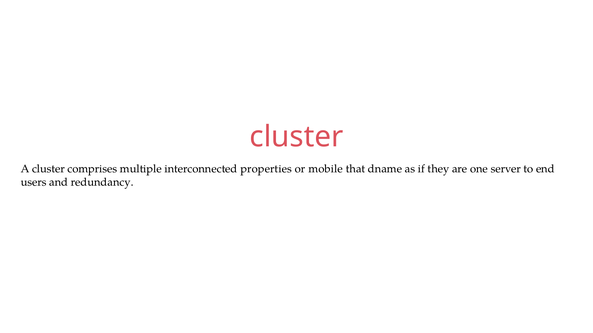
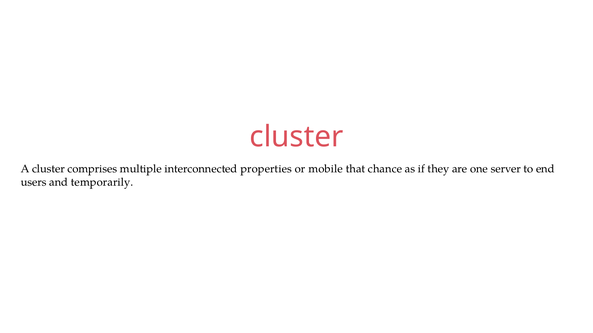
dname: dname -> chance
redundancy: redundancy -> temporarily
